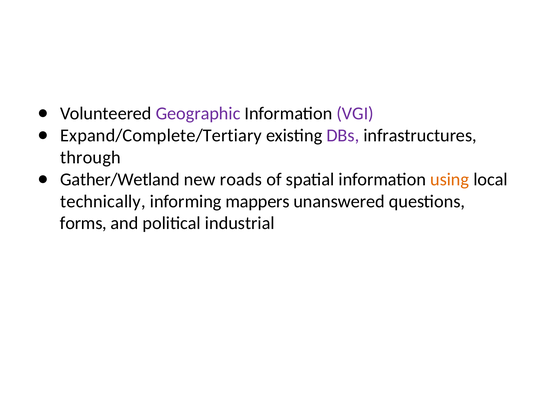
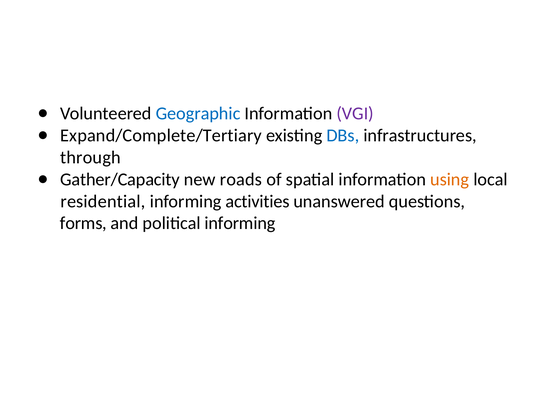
Geographic colour: purple -> blue
DBs colour: purple -> blue
Gather/Wetland: Gather/Wetland -> Gather/Capacity
technically: technically -> residential
mappers: mappers -> activities
political industrial: industrial -> informing
